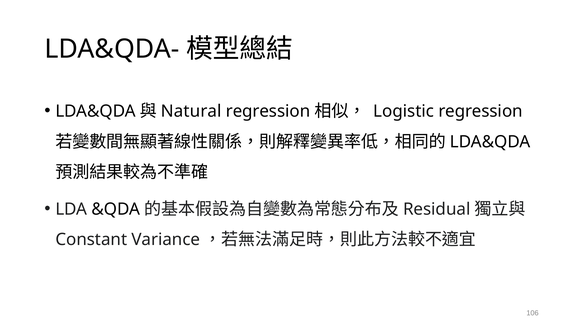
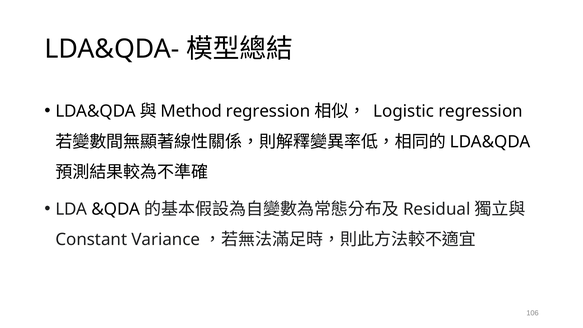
Natural: Natural -> Method
